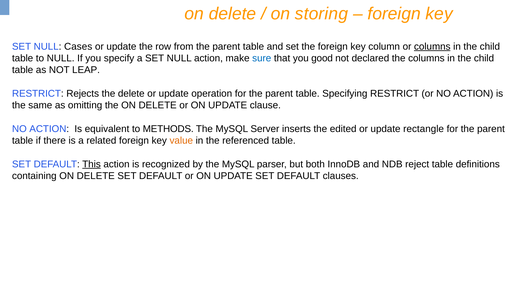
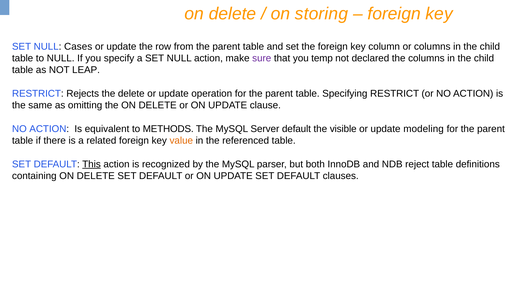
columns at (432, 46) underline: present -> none
sure colour: blue -> purple
good: good -> temp
Server inserts: inserts -> default
edited: edited -> visible
rectangle: rectangle -> modeling
